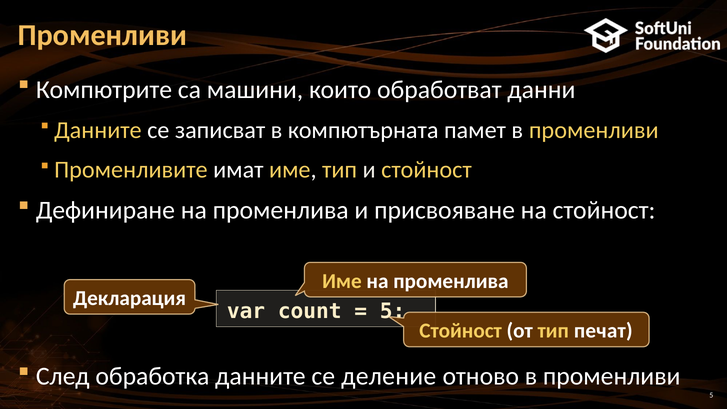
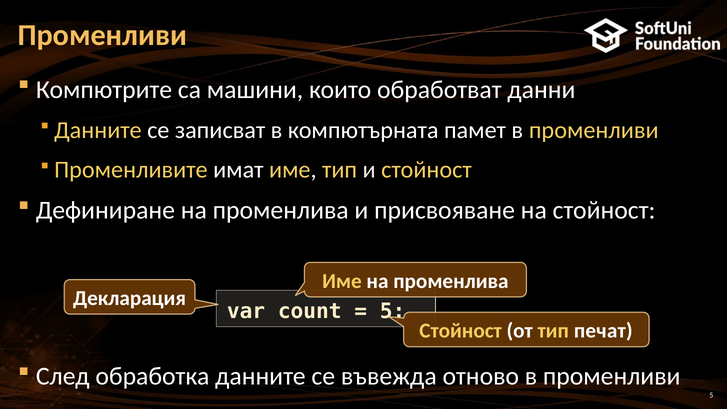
деление: деление -> въвежда
